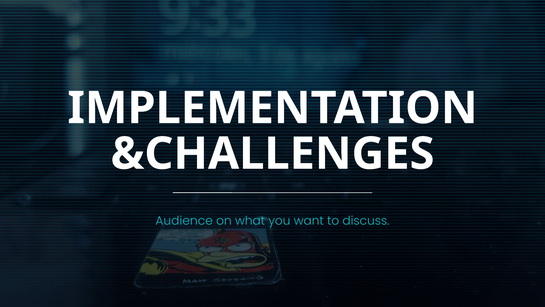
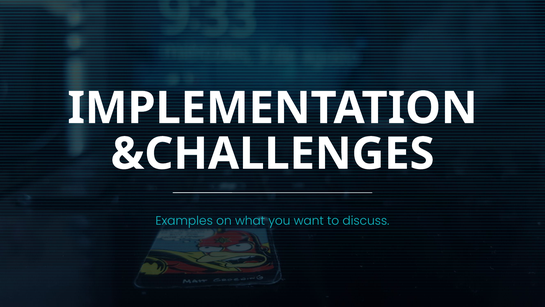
Audience: Audience -> Examples
